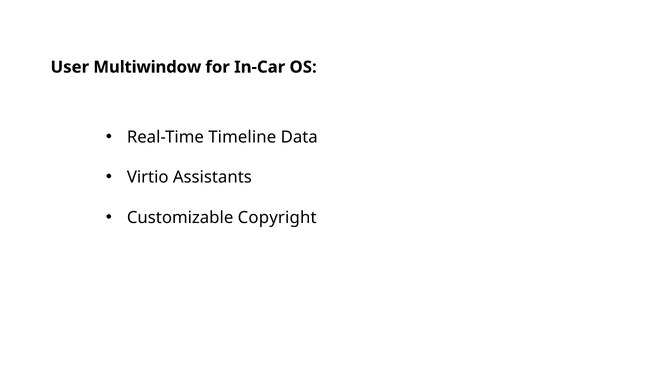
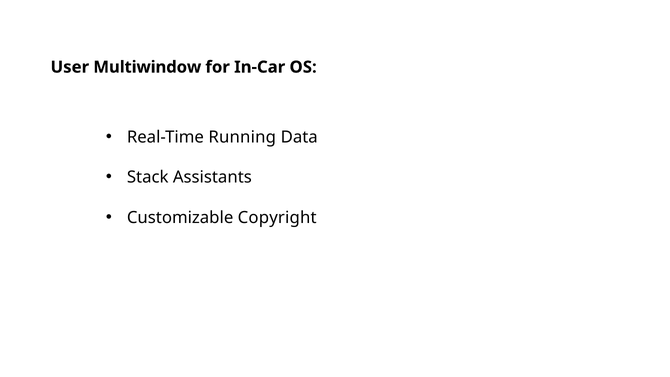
Timeline: Timeline -> Running
Virtio: Virtio -> Stack
